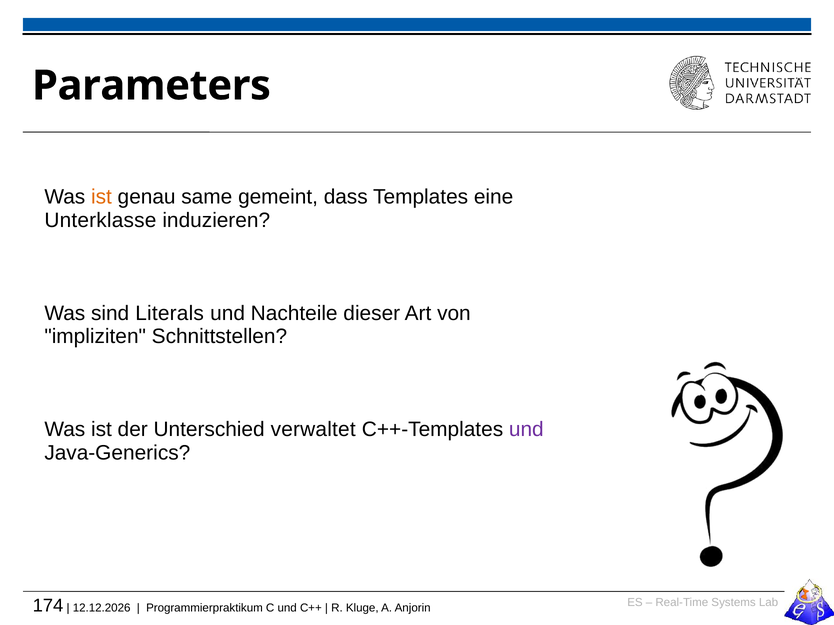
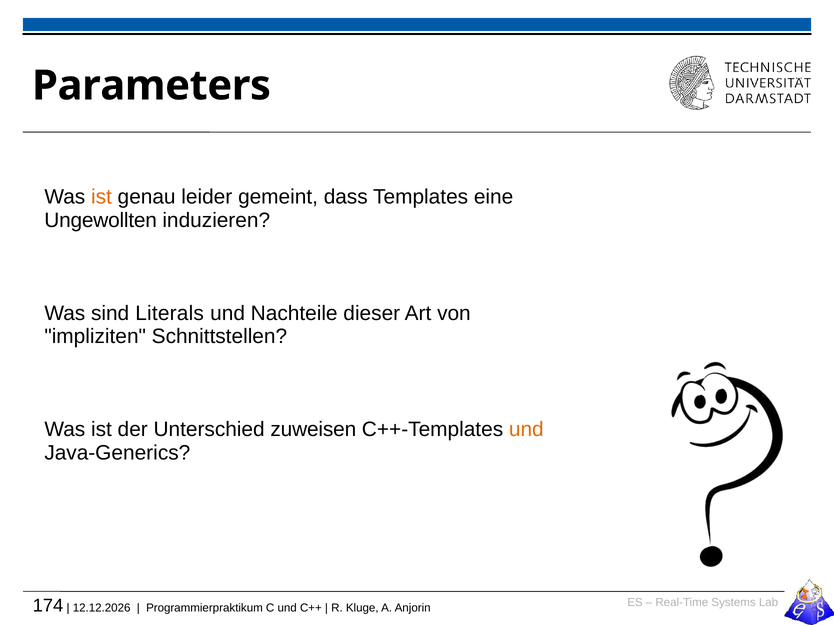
same: same -> leider
Unterklasse: Unterklasse -> Ungewollten
verwaltet: verwaltet -> zuweisen
und at (526, 430) colour: purple -> orange
